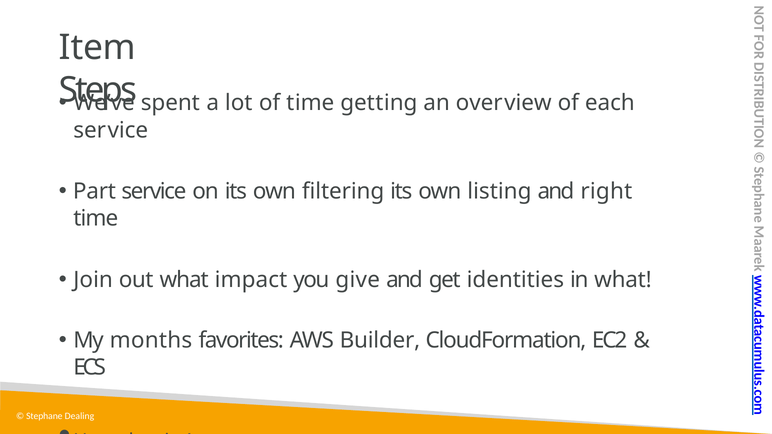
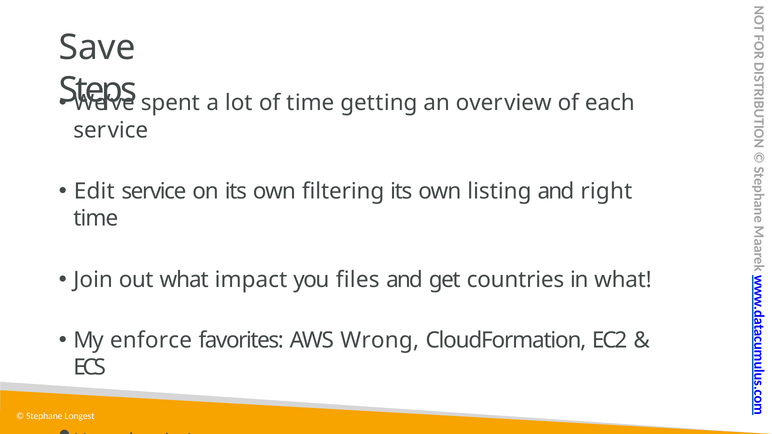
Item: Item -> Save
Part: Part -> Edit
give: give -> files
identities: identities -> countries
months: months -> enforce
Builder: Builder -> Wrong
Dealing: Dealing -> Longest
